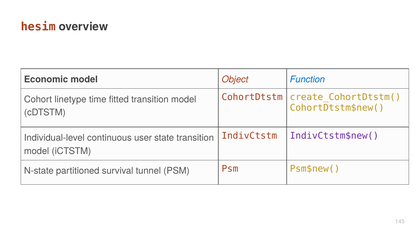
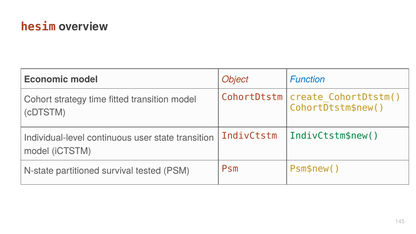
linetype: linetype -> strategy
IndivCtstm$new( colour: purple -> green
tunnel: tunnel -> tested
